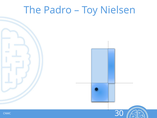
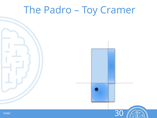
Nielsen: Nielsen -> Cramer
